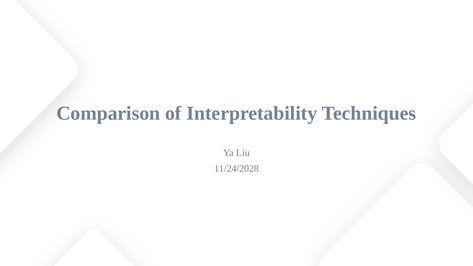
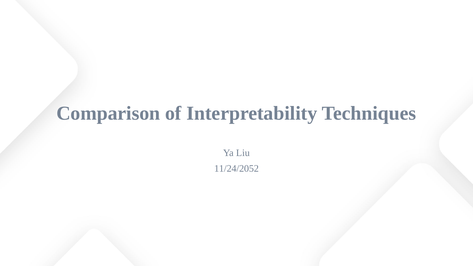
11/24/2028: 11/24/2028 -> 11/24/2052
